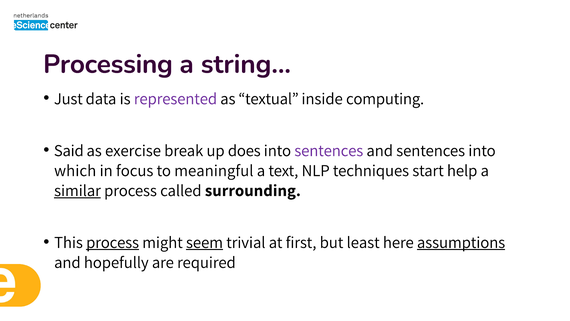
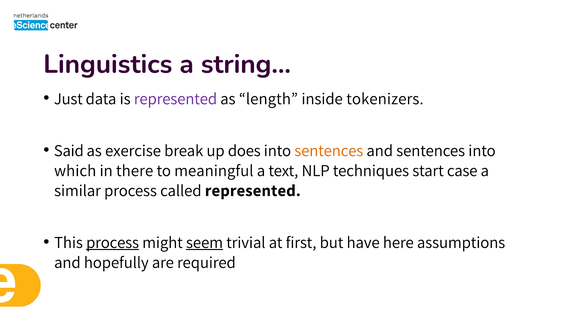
Processing: Processing -> Linguistics
textual: textual -> length
computing: computing -> tokenizers
sentences at (329, 150) colour: purple -> orange
focus: focus -> there
help: help -> case
similar underline: present -> none
called surrounding: surrounding -> represented
least: least -> have
assumptions underline: present -> none
